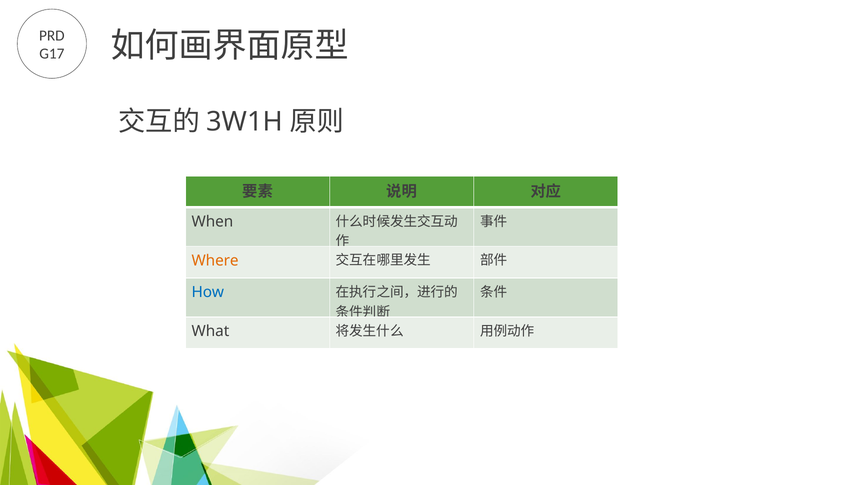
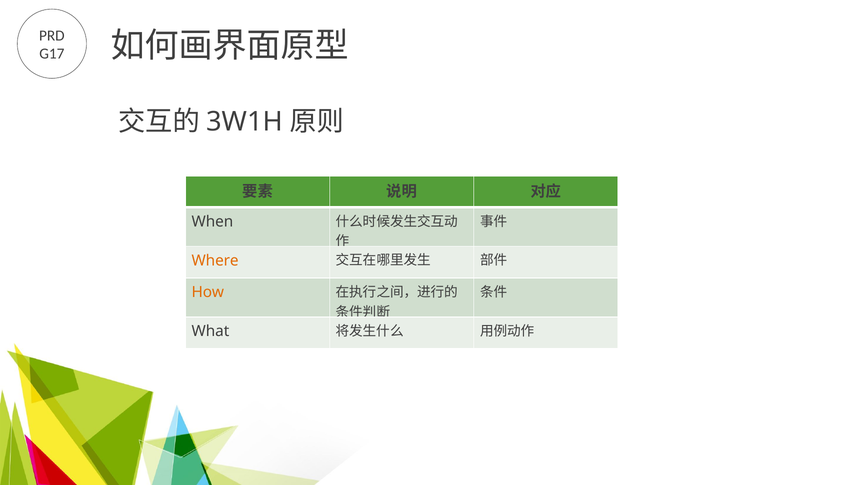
How colour: blue -> orange
